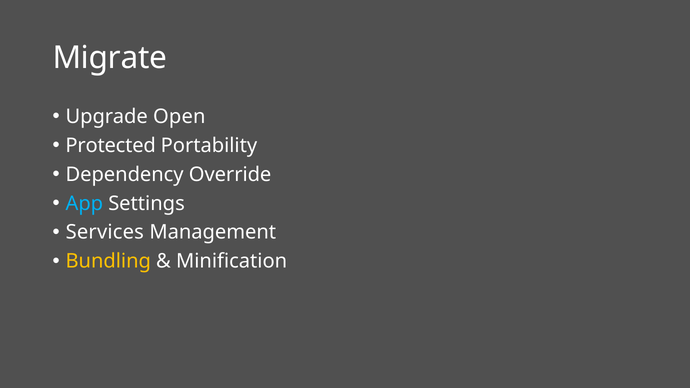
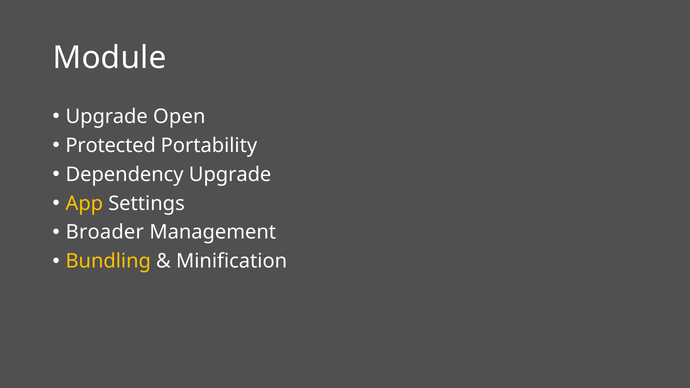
Migrate: Migrate -> Module
Dependency Override: Override -> Upgrade
App colour: light blue -> yellow
Services: Services -> Broader
